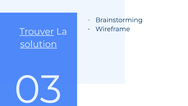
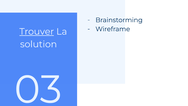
solution underline: present -> none
